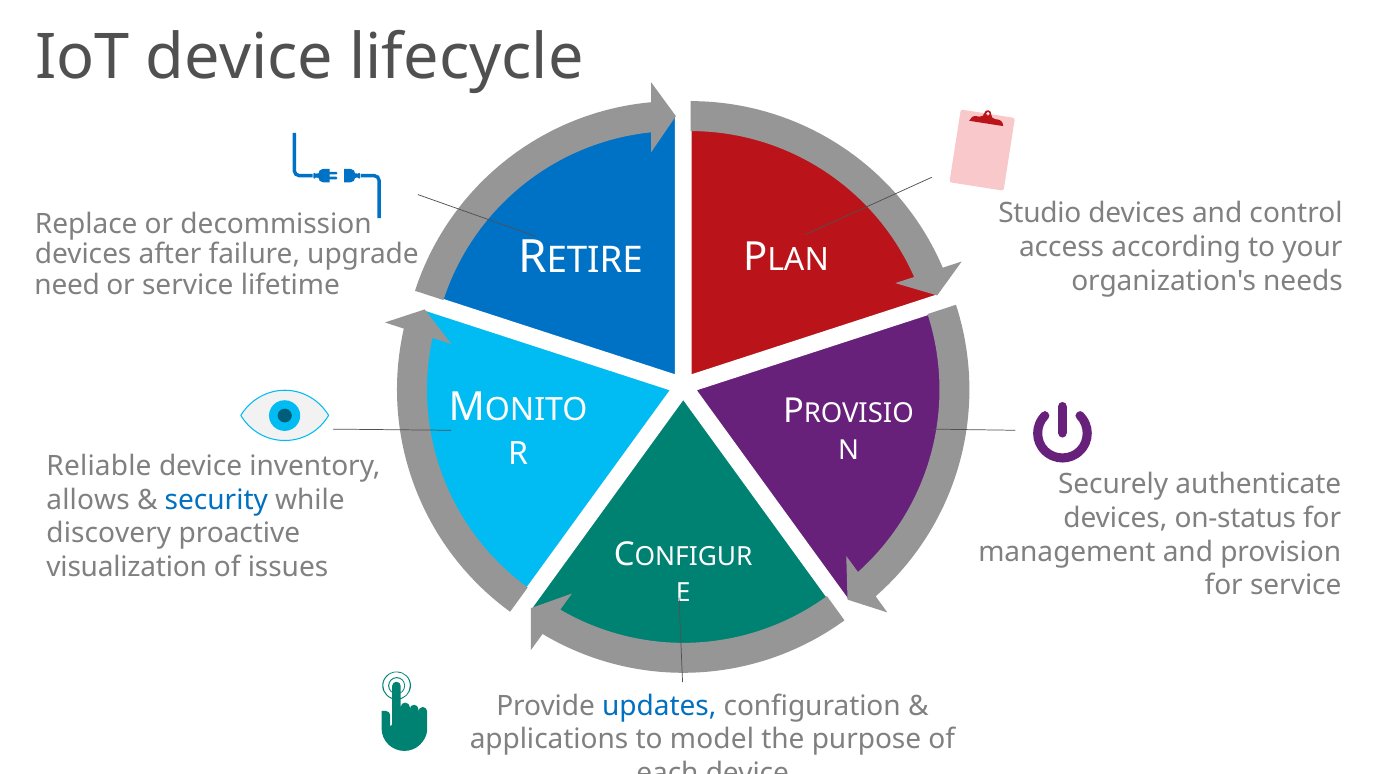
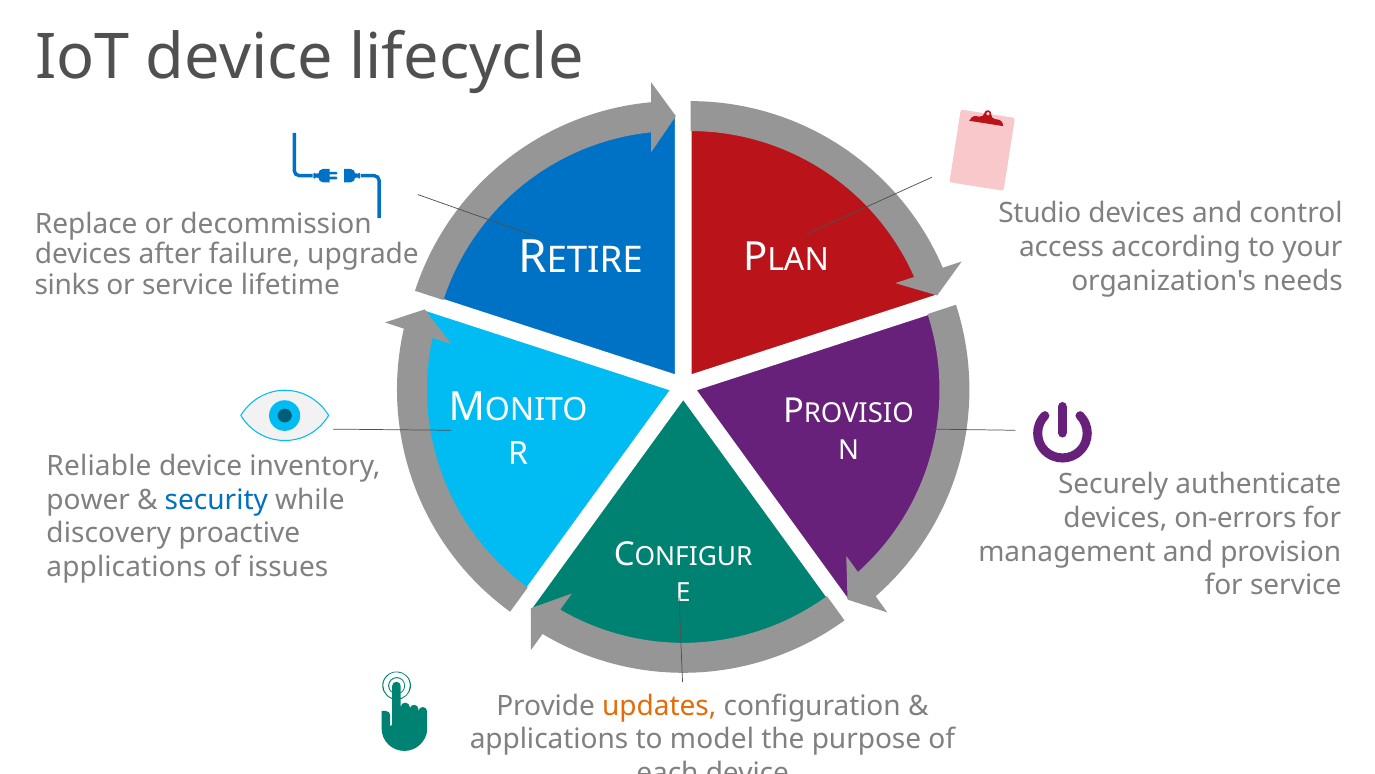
need: need -> sinks
allows: allows -> power
on-status: on-status -> on-errors
visualization at (127, 567): visualization -> applications
updates colour: blue -> orange
